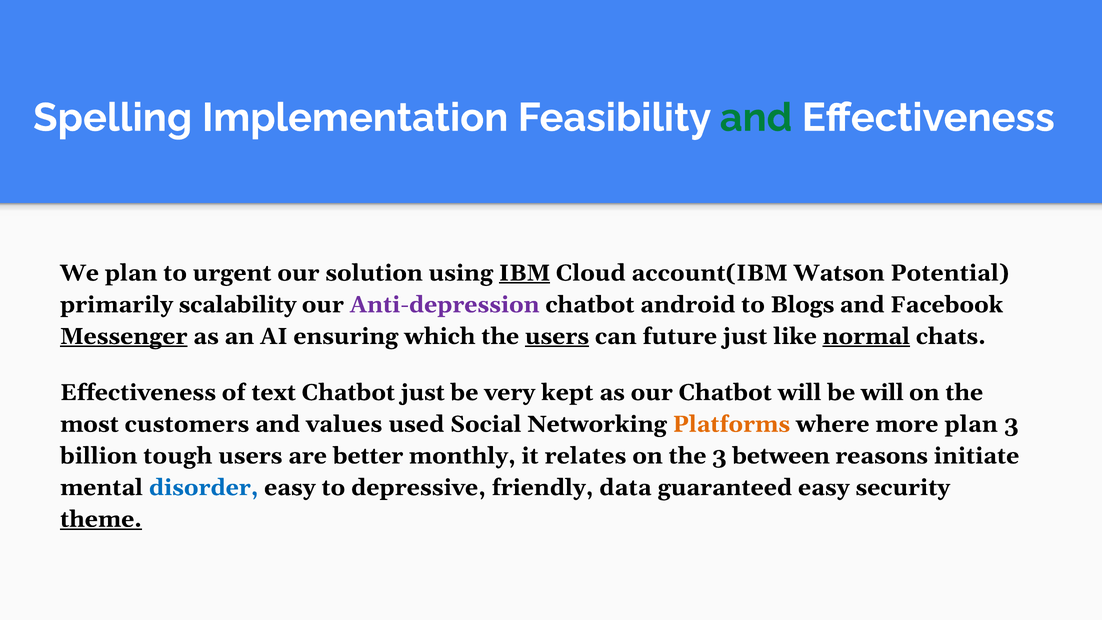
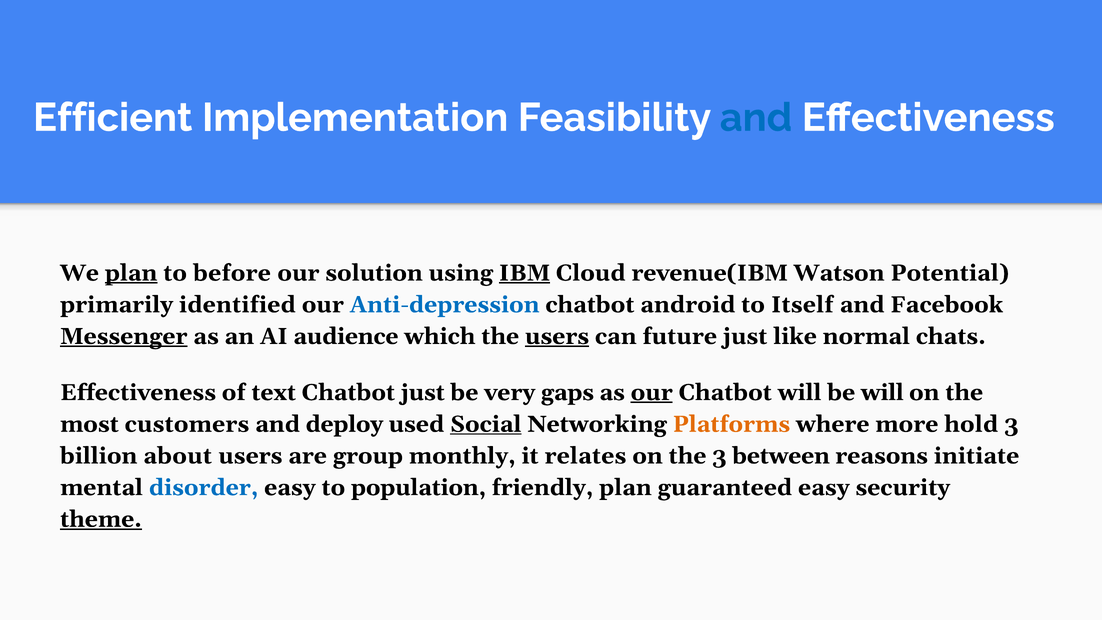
Spelling: Spelling -> Efficient
and at (756, 118) colour: green -> blue
plan at (131, 273) underline: none -> present
urgent: urgent -> before
account(IBM: account(IBM -> revenue(IBM
scalability: scalability -> identified
Anti-depression colour: purple -> blue
Blogs: Blogs -> Itself
ensuring: ensuring -> audience
normal underline: present -> none
kept: kept -> gaps
our at (652, 392) underline: none -> present
values: values -> deploy
Social underline: none -> present
more plan: plan -> hold
tough: tough -> about
better: better -> group
depressive: depressive -> population
friendly data: data -> plan
